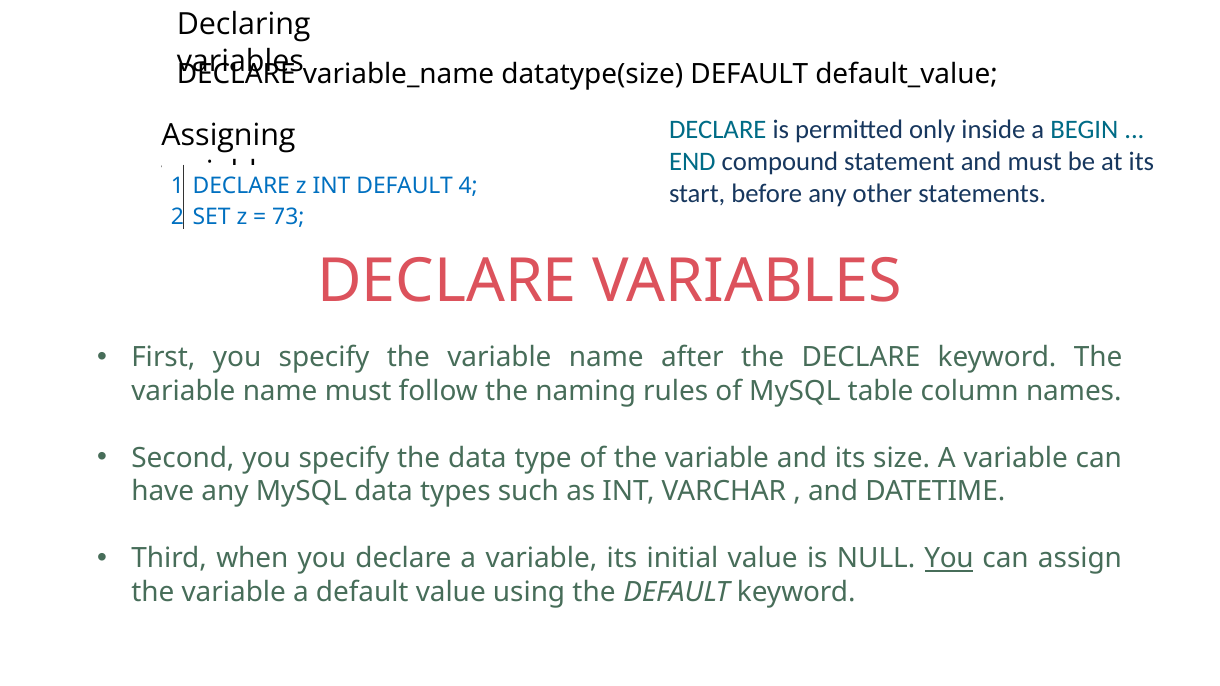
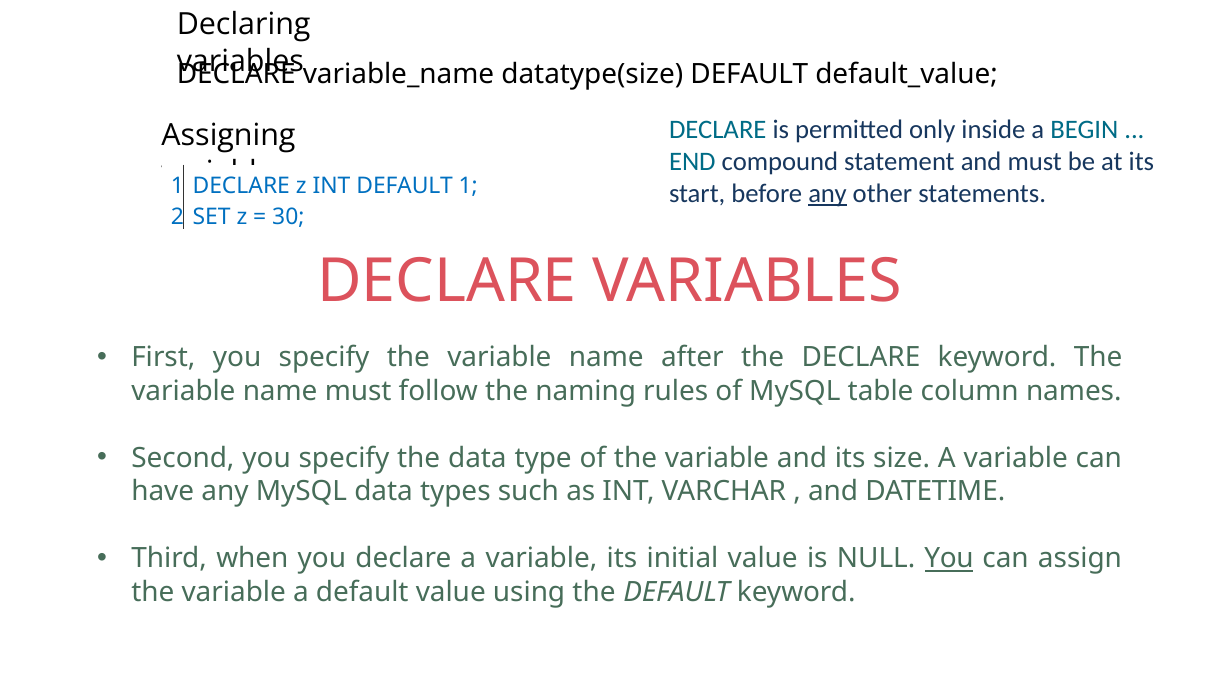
DEFAULT 4: 4 -> 1
any at (828, 194) underline: none -> present
73: 73 -> 30
